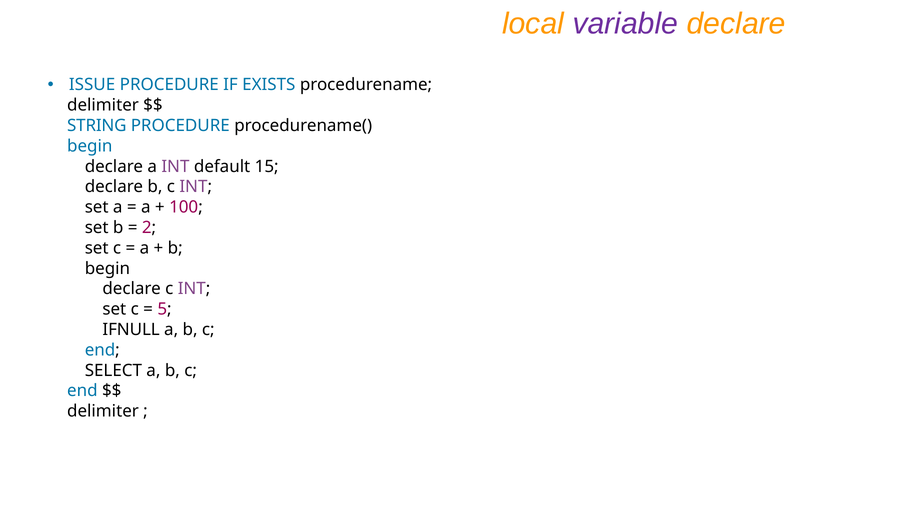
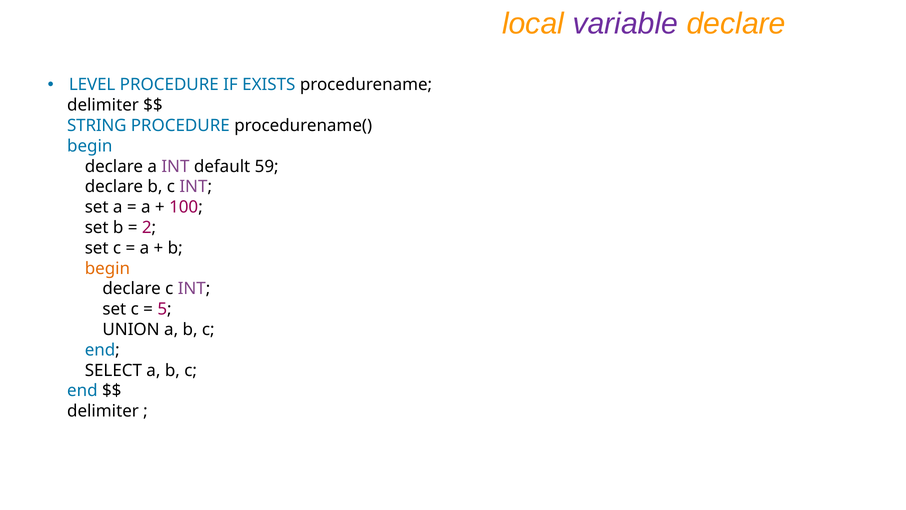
ISSUE: ISSUE -> LEVEL
15: 15 -> 59
begin at (107, 268) colour: black -> orange
IFNULL: IFNULL -> UNION
